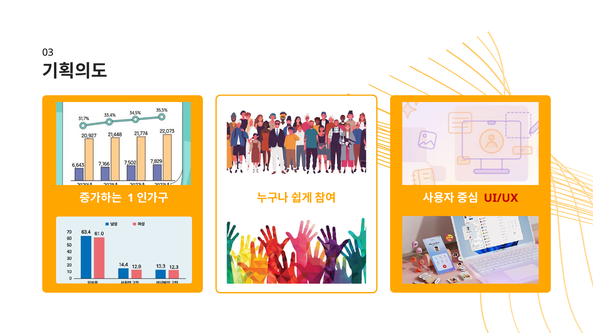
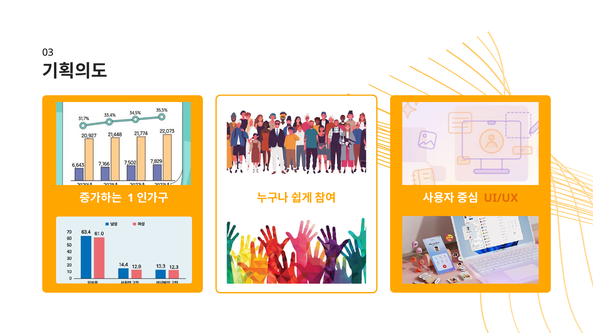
UI/UX colour: red -> orange
